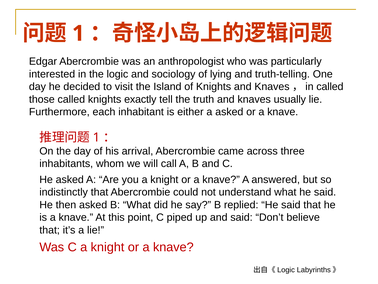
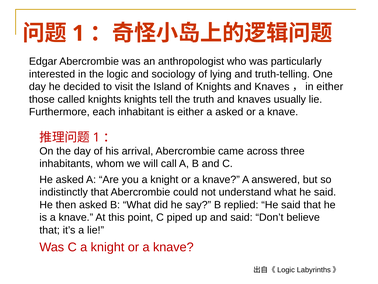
called at (330, 87): called -> either
knights exactly: exactly -> knights
